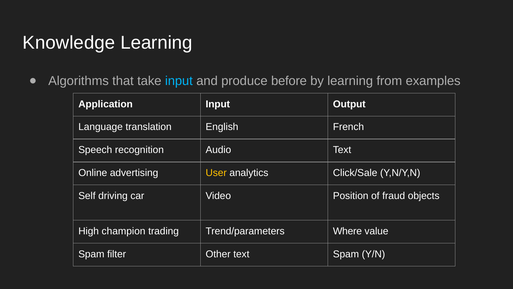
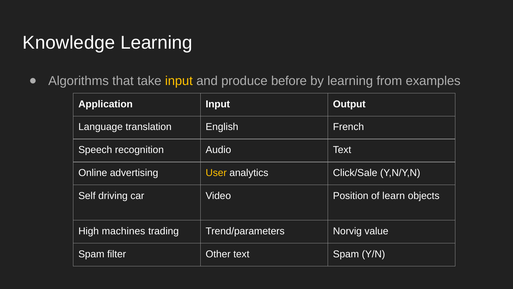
input at (179, 81) colour: light blue -> yellow
fraud: fraud -> learn
champion: champion -> machines
Where: Where -> Norvig
